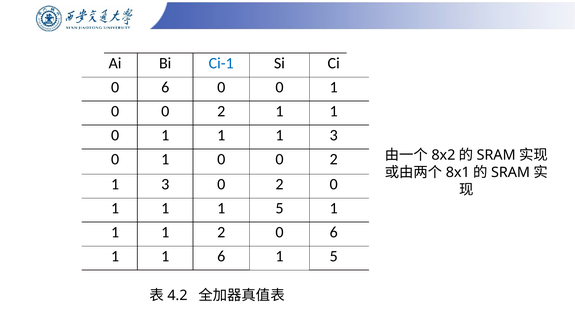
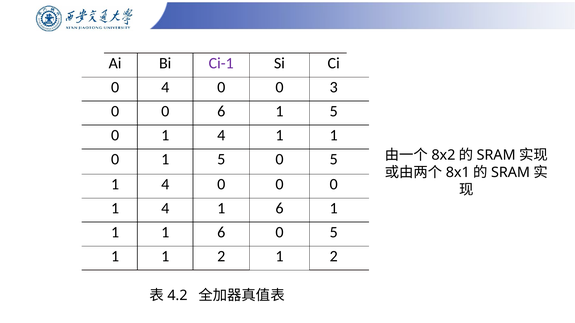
Ci-1 colour: blue -> purple
6 at (165, 87): 6 -> 4
0 0 1: 1 -> 3
2 at (221, 111): 2 -> 6
1 at (334, 111): 1 -> 5
1 at (221, 135): 1 -> 4
3 at (334, 135): 3 -> 1
0 at (221, 159): 0 -> 5
2 at (334, 159): 2 -> 5
3 at (165, 185): 3 -> 4
2 at (279, 185): 2 -> 0
1 at (165, 209): 1 -> 4
5 at (279, 209): 5 -> 6
1 1 2: 2 -> 6
6 at (334, 233): 6 -> 5
1 1 6: 6 -> 2
5 at (334, 257): 5 -> 2
